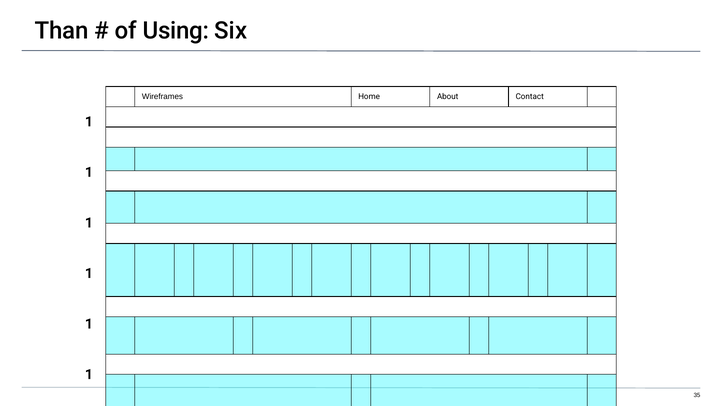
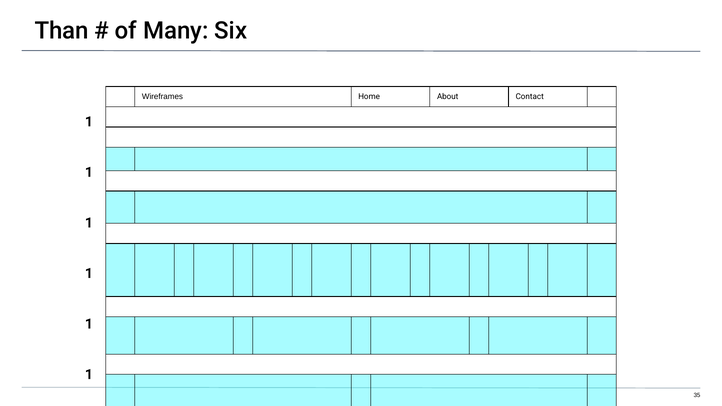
Using: Using -> Many
